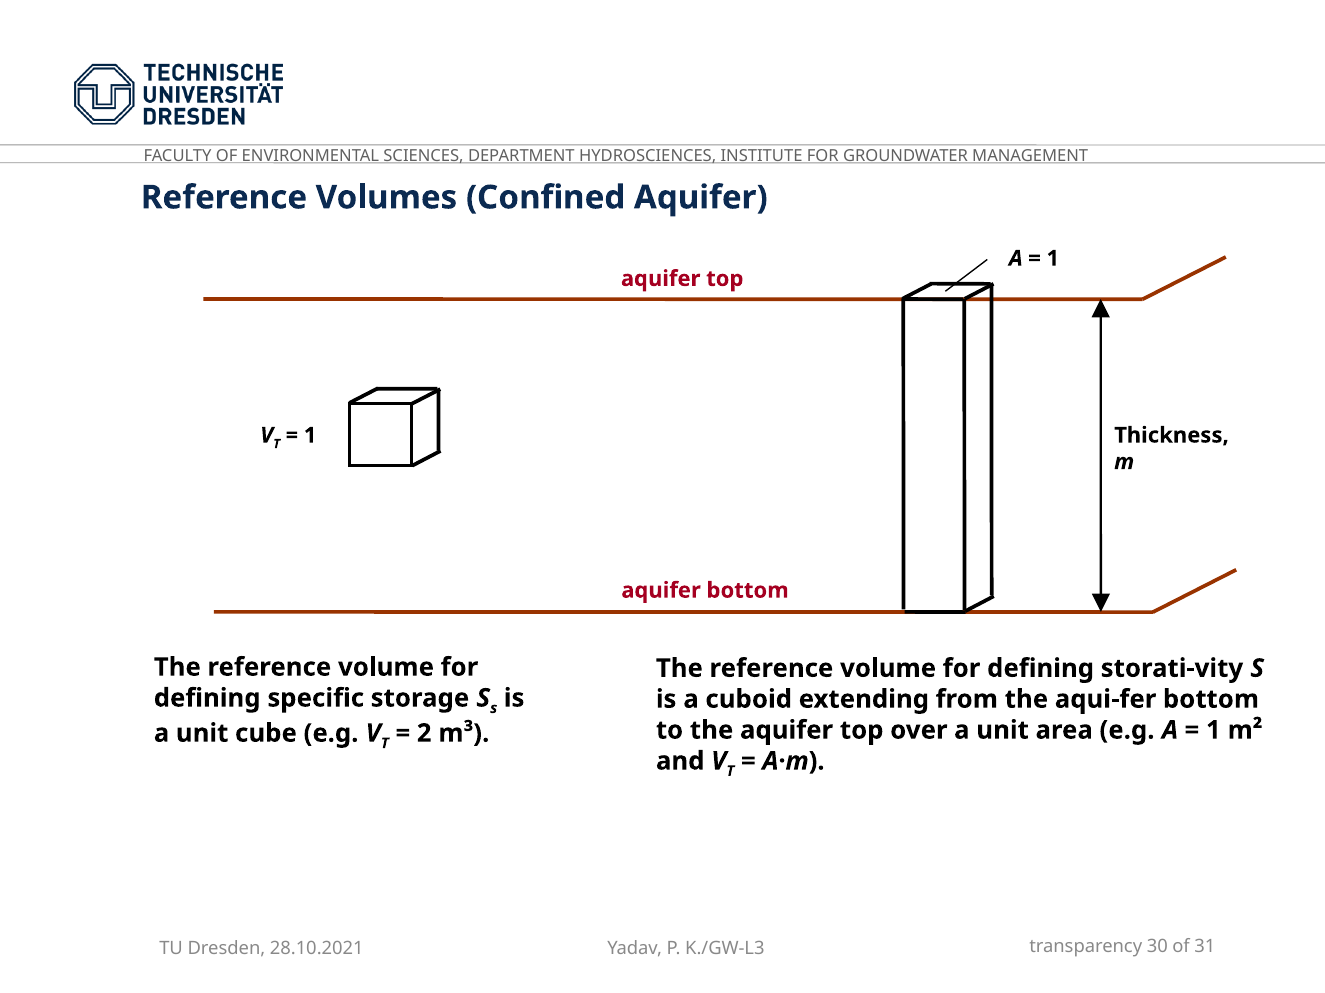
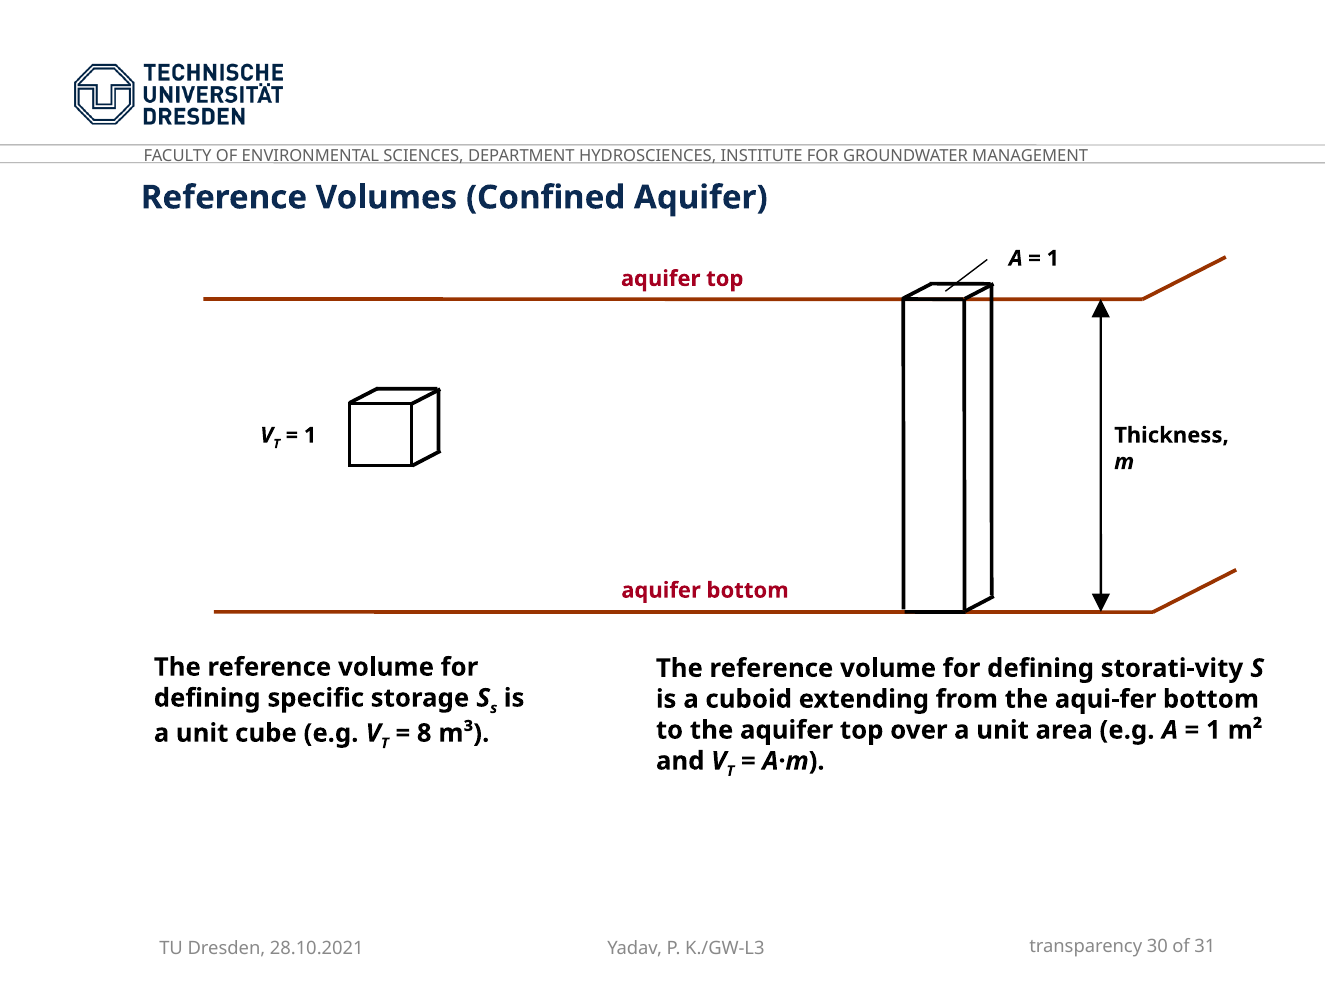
2: 2 -> 8
